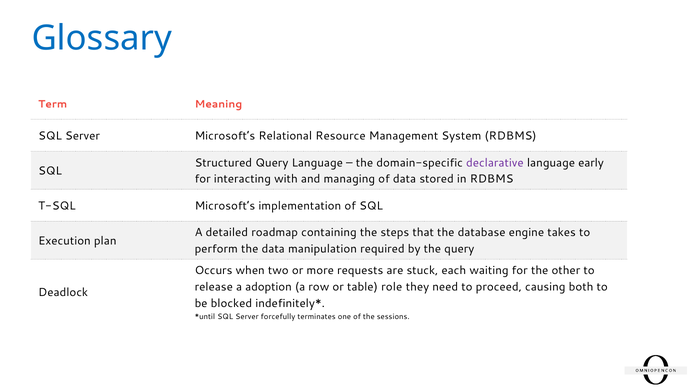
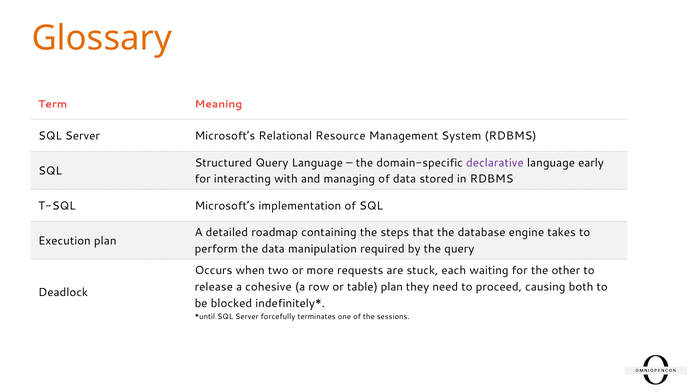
Glossary colour: blue -> orange
adoption: adoption -> cohesive
table role: role -> plan
